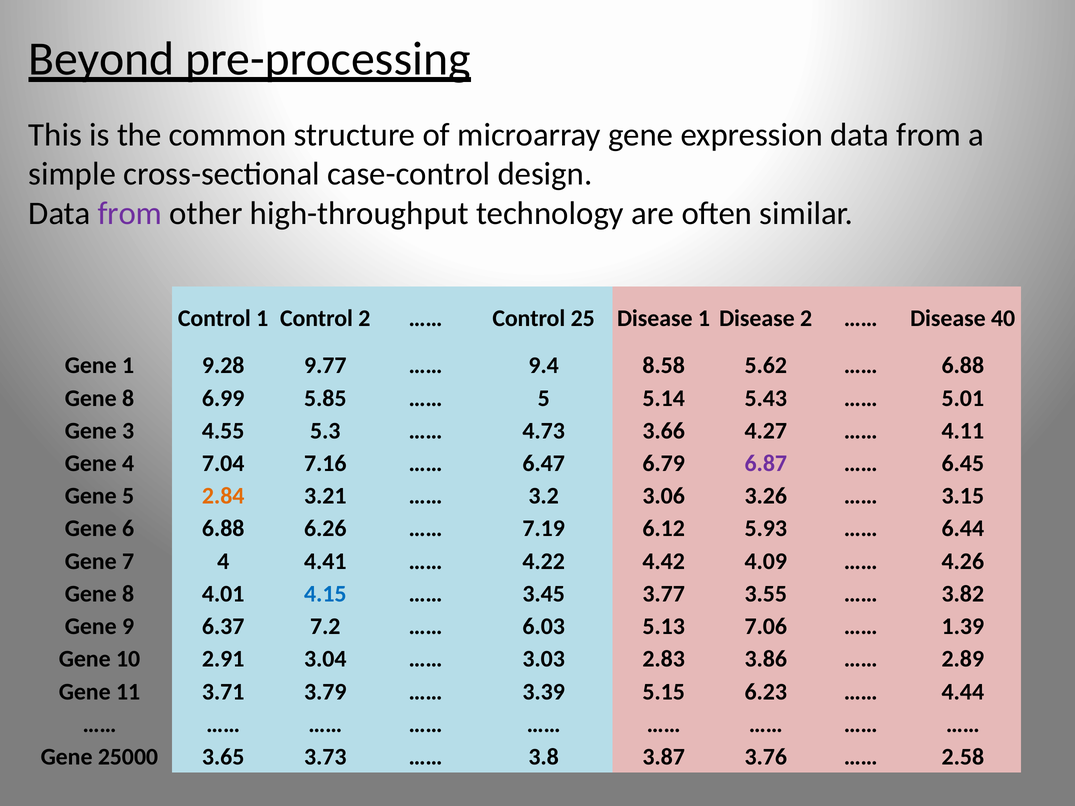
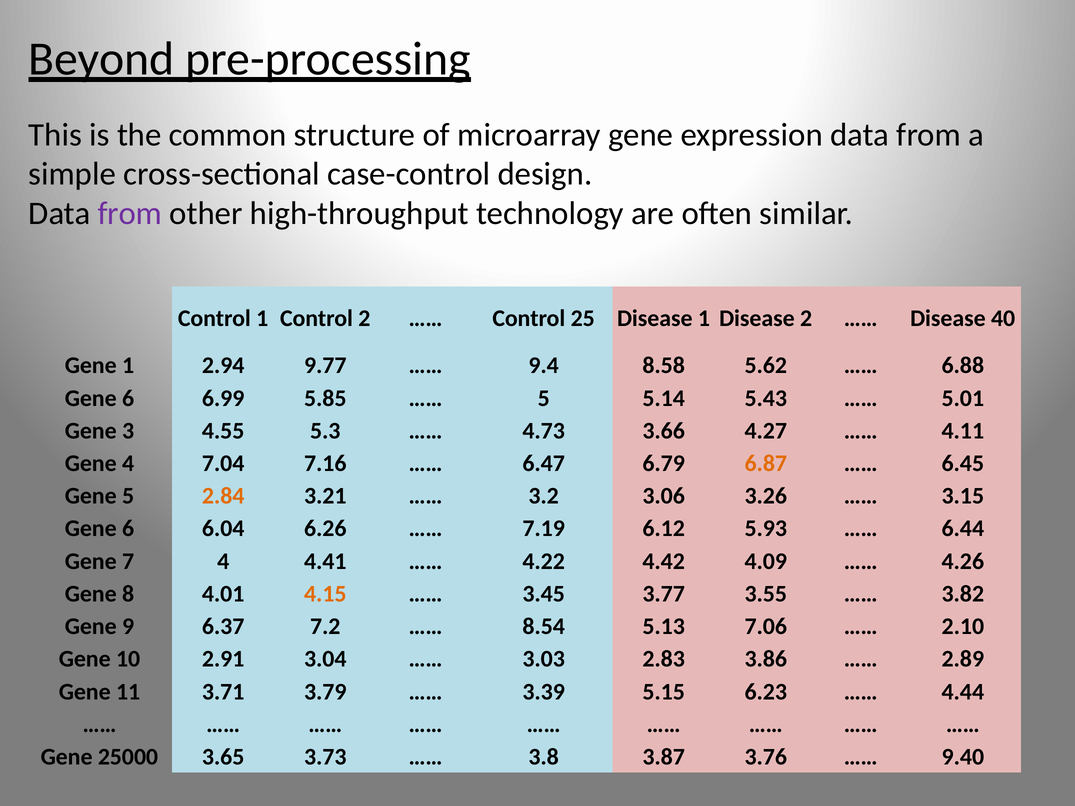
9.28: 9.28 -> 2.94
8 at (128, 398): 8 -> 6
6.87 colour: purple -> orange
6 6.88: 6.88 -> 6.04
4.15 colour: blue -> orange
6.03: 6.03 -> 8.54
1.39: 1.39 -> 2.10
2.58: 2.58 -> 9.40
